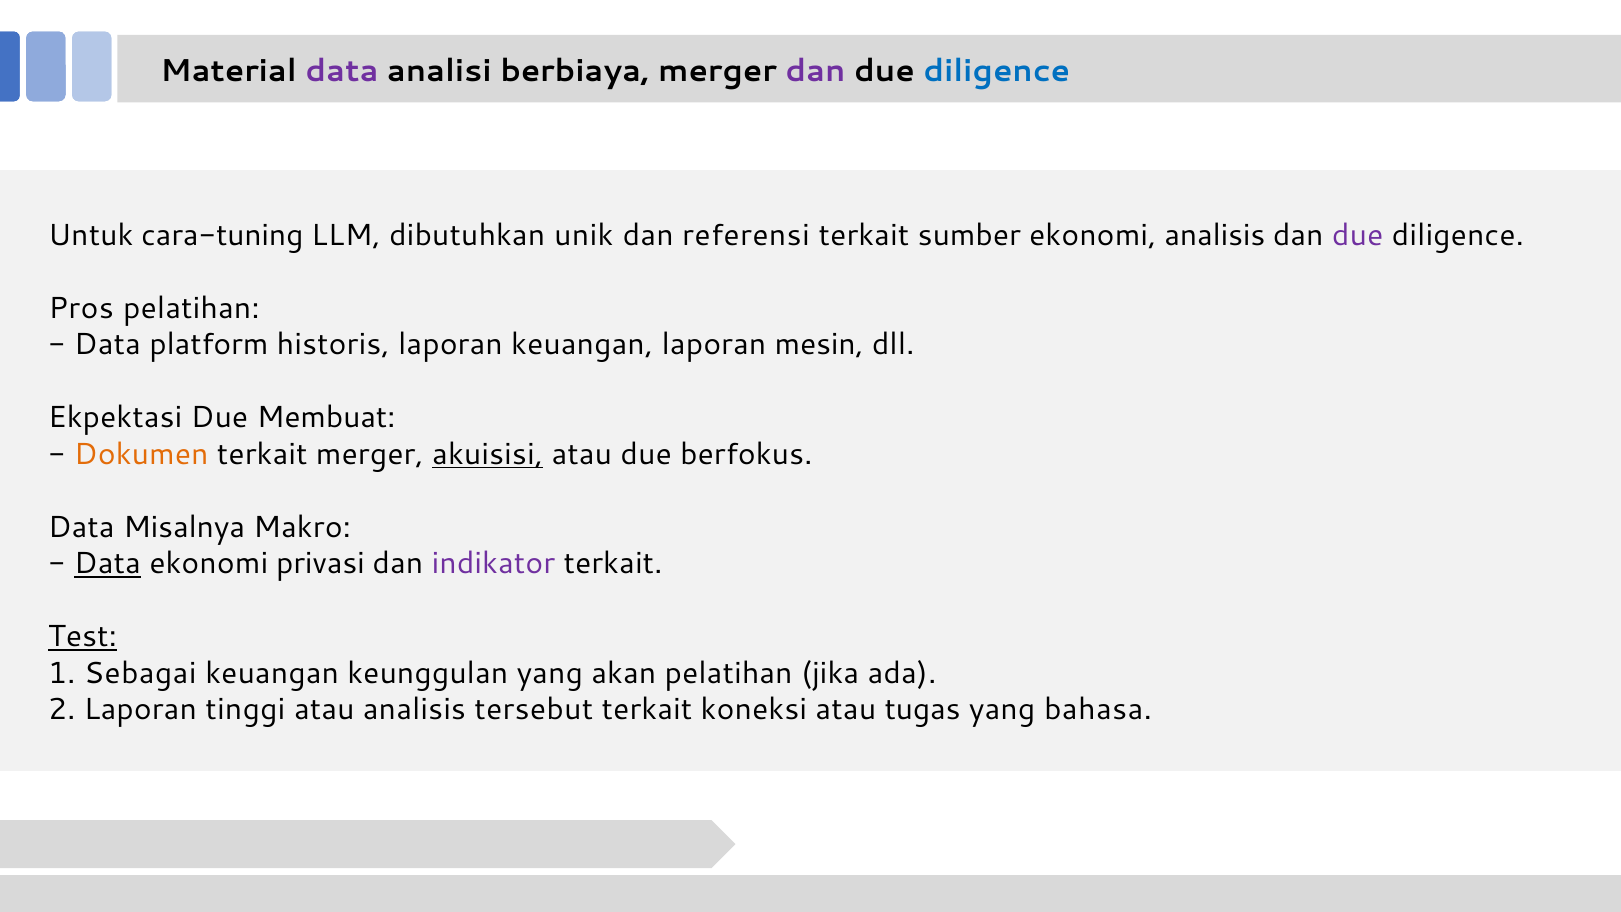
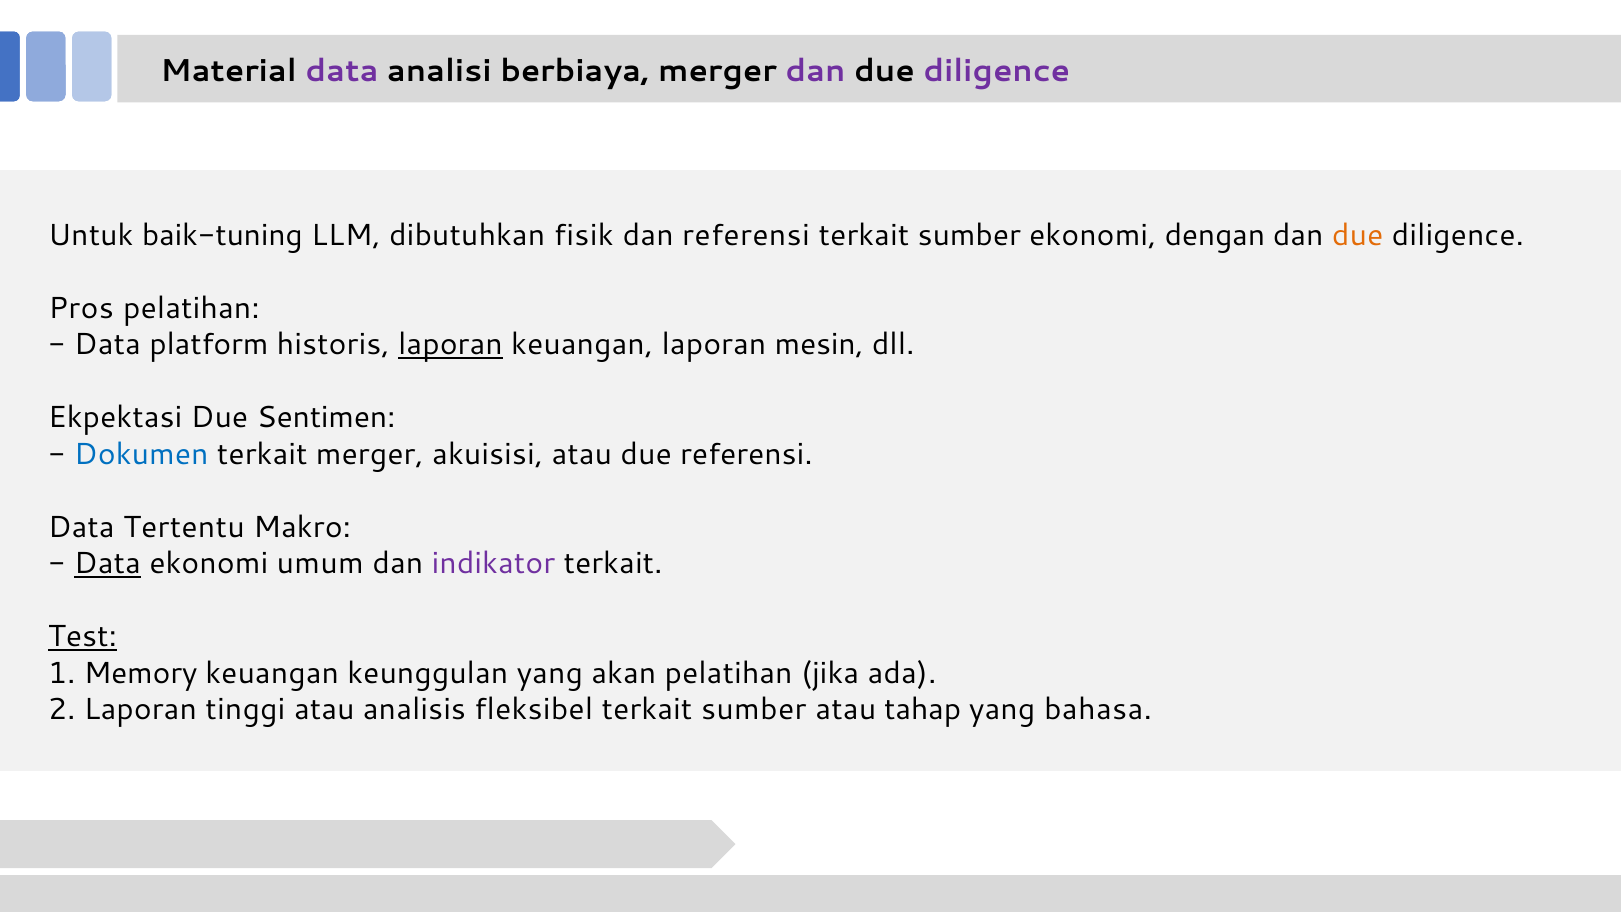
diligence at (997, 71) colour: blue -> purple
cara-tuning: cara-tuning -> baik-tuning
unik: unik -> fisik
ekonomi analisis: analisis -> dengan
due at (1358, 235) colour: purple -> orange
laporan at (451, 345) underline: none -> present
Membuat: Membuat -> Sentimen
Dokumen colour: orange -> blue
akuisisi underline: present -> none
due berfokus: berfokus -> referensi
Misalnya: Misalnya -> Tertentu
privasi: privasi -> umum
Sebagai: Sebagai -> Memory
tersebut: tersebut -> fleksibel
koneksi at (754, 710): koneksi -> sumber
tugas: tugas -> tahap
